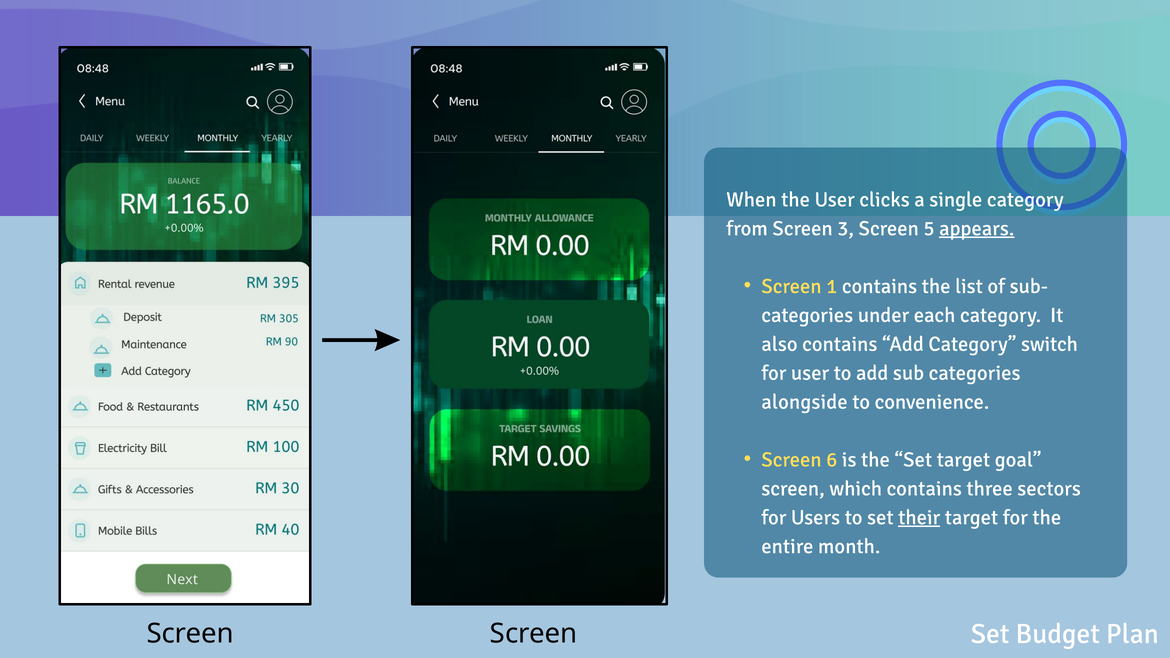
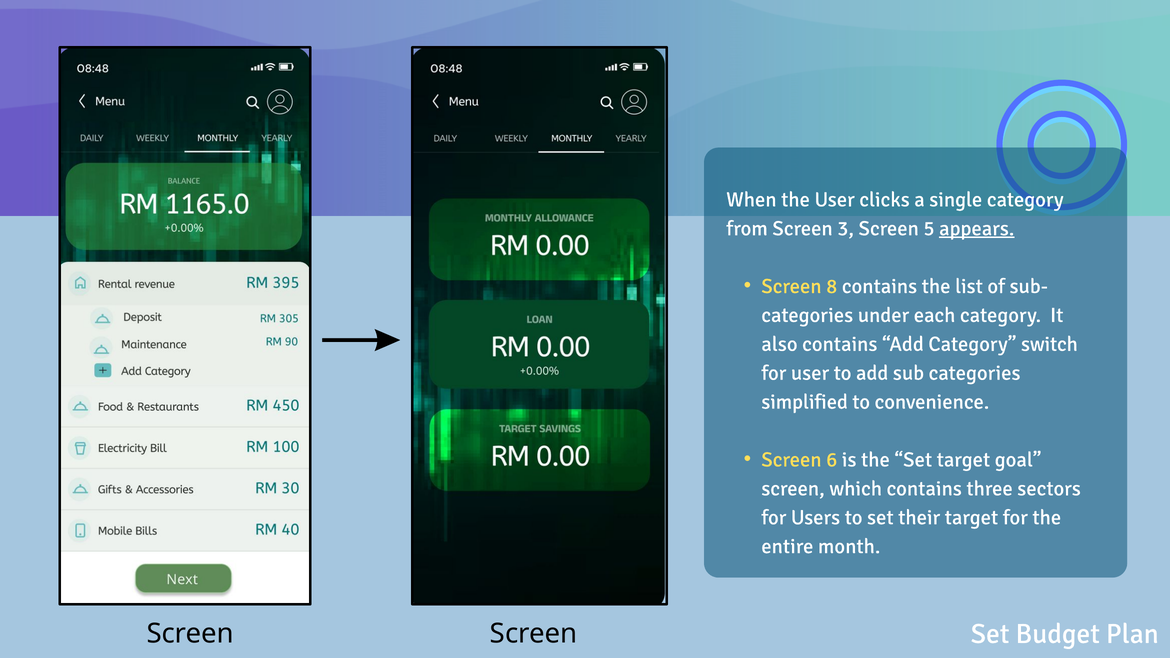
1: 1 -> 8
alongside: alongside -> simplified
their underline: present -> none
